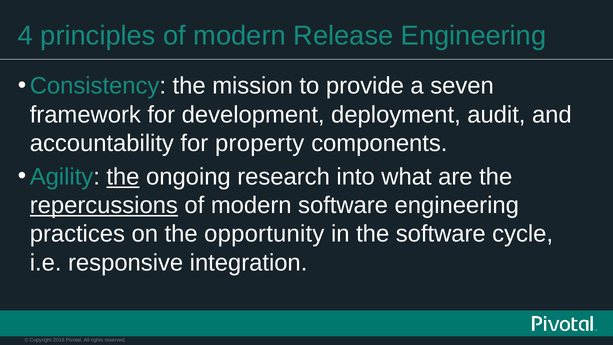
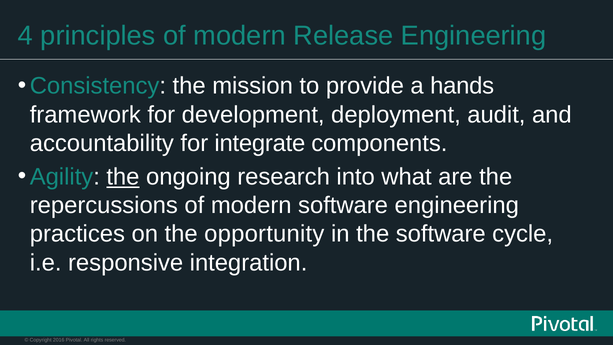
seven: seven -> hands
property: property -> integrate
repercussions underline: present -> none
